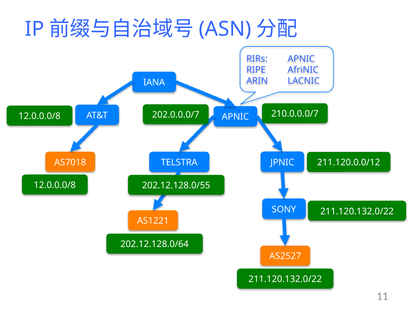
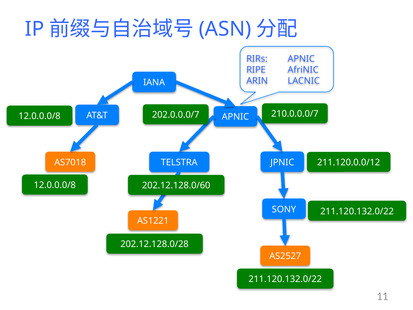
202.12.128.0/55: 202.12.128.0/55 -> 202.12.128.0/60
202.12.128.0/64: 202.12.128.0/64 -> 202.12.128.0/28
